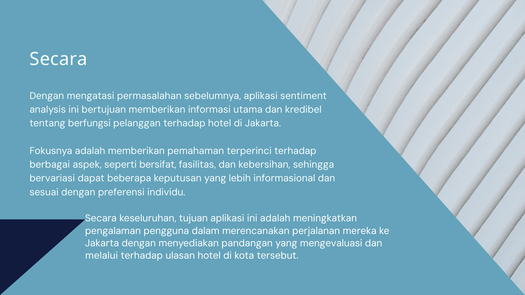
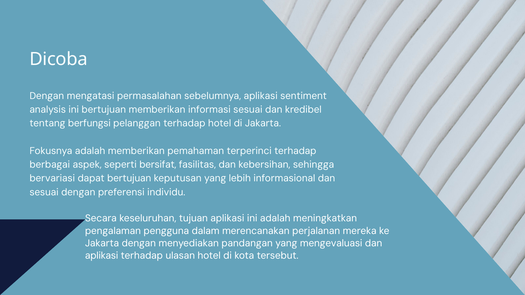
Secara at (58, 59): Secara -> Dicoba
informasi utama: utama -> sesuai
dapat beberapa: beberapa -> bertujuan
melalui at (102, 256): melalui -> aplikasi
